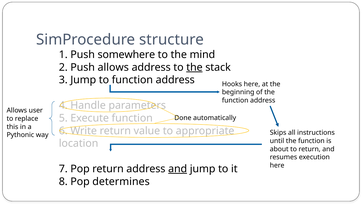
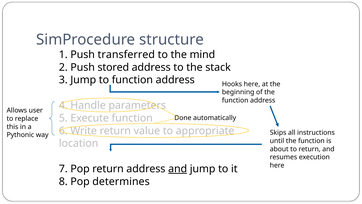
somewhere: somewhere -> transferred
Push allows: allows -> stored
the at (194, 67) underline: present -> none
